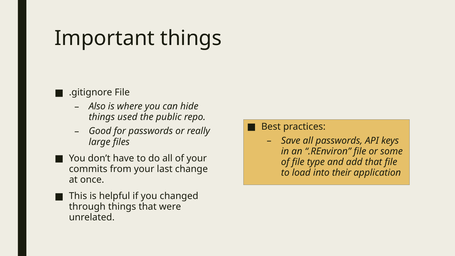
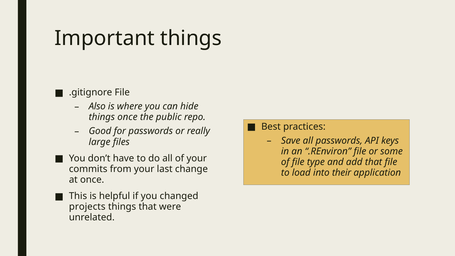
things used: used -> once
through: through -> projects
